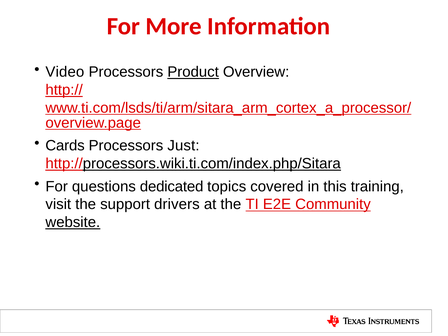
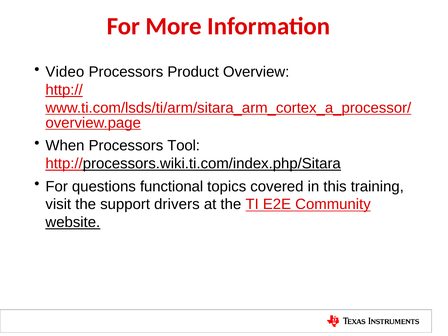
Product underline: present -> none
Cards: Cards -> When
Just: Just -> Tool
dedicated: dedicated -> functional
